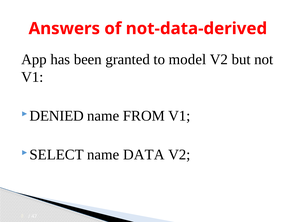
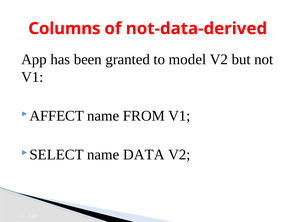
Answers: Answers -> Columns
DENIED: DENIED -> AFFECT
